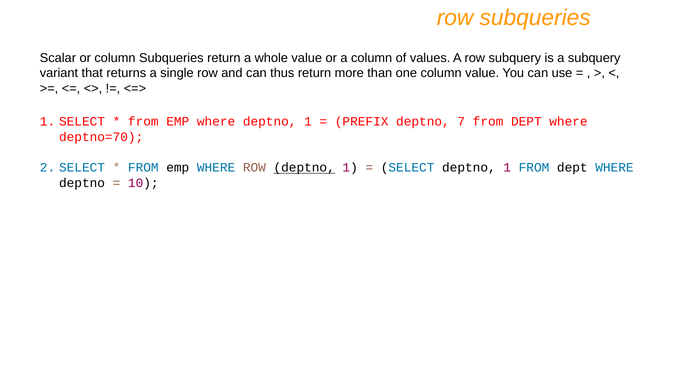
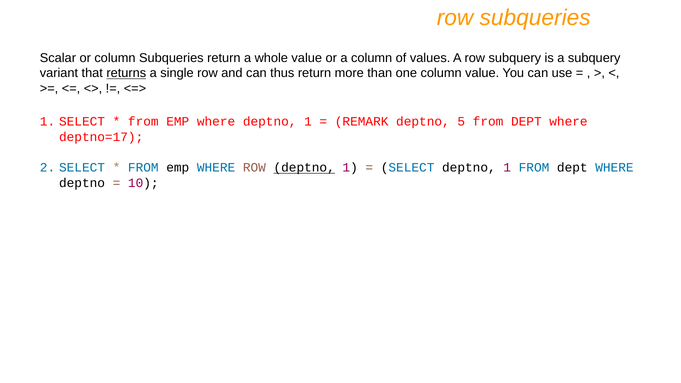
returns underline: none -> present
PREFIX: PREFIX -> REMARK
7: 7 -> 5
deptno=70: deptno=70 -> deptno=17
